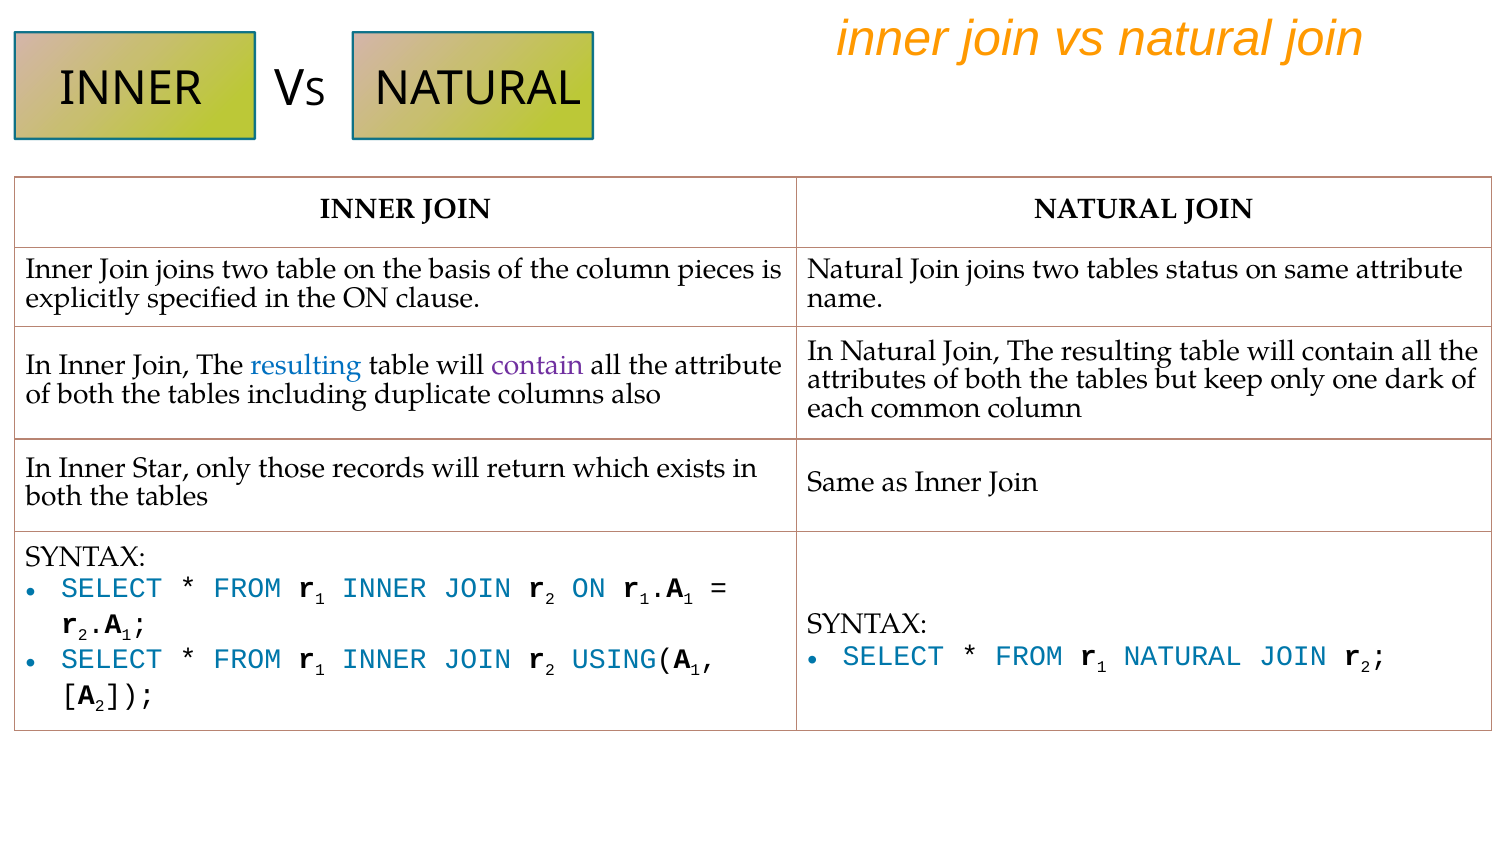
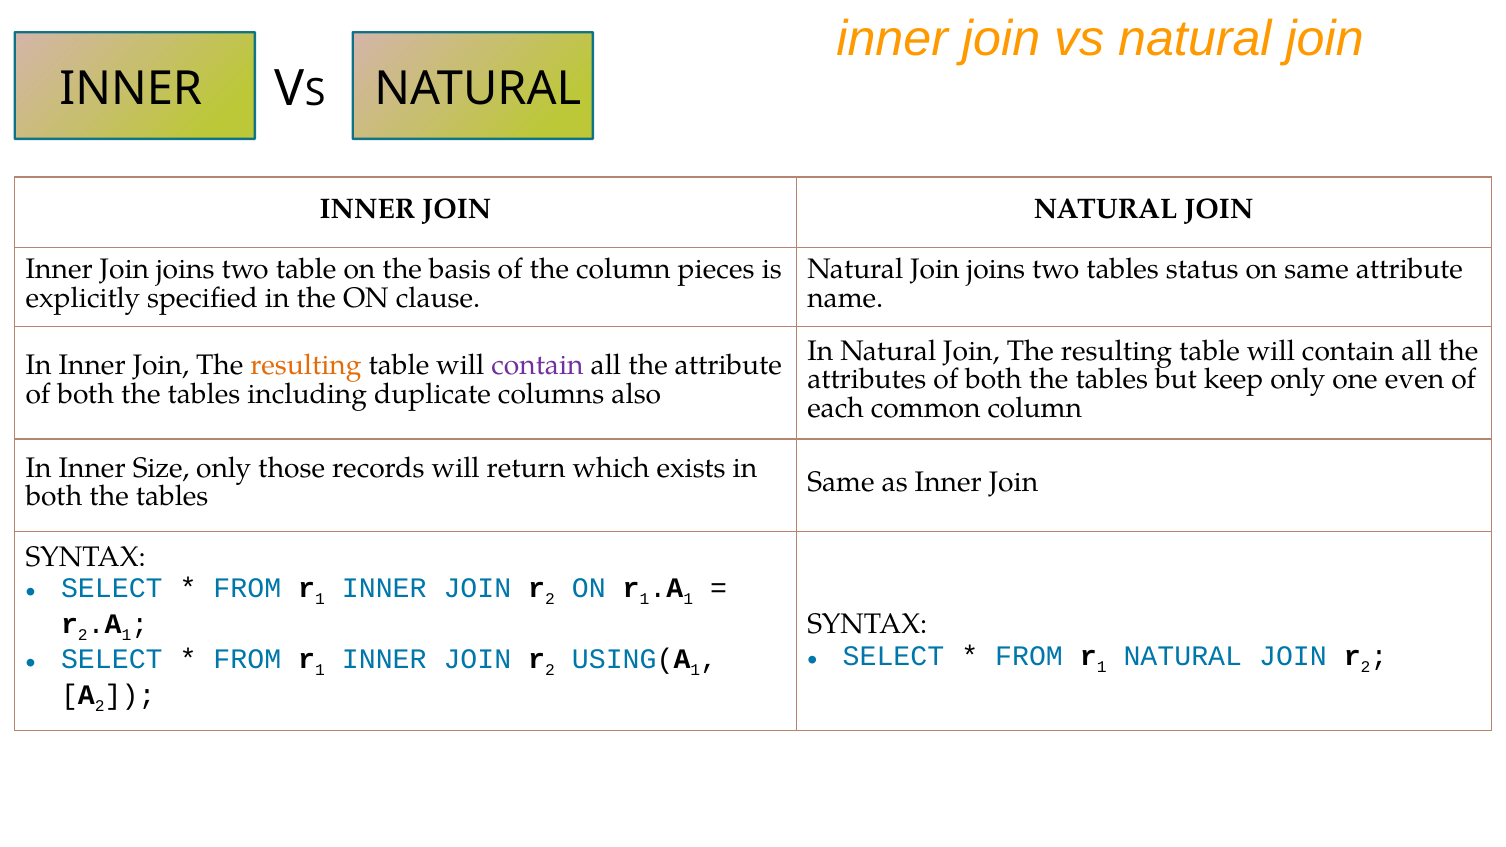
resulting at (306, 365) colour: blue -> orange
dark: dark -> even
Star: Star -> Size
